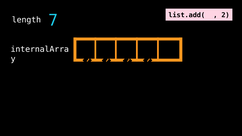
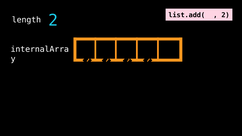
length 7: 7 -> 2
